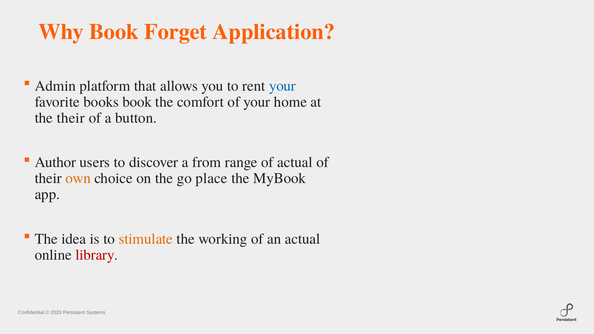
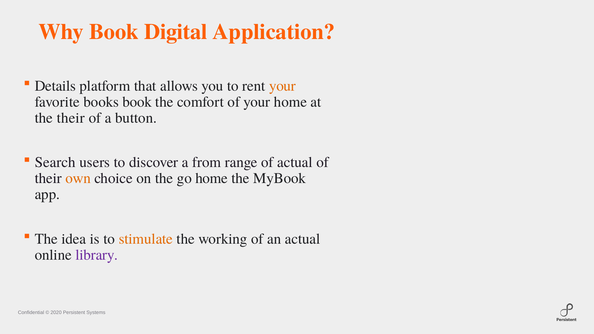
Forget: Forget -> Digital
Admin: Admin -> Details
your at (282, 86) colour: blue -> orange
Author: Author -> Search
go place: place -> home
library colour: red -> purple
